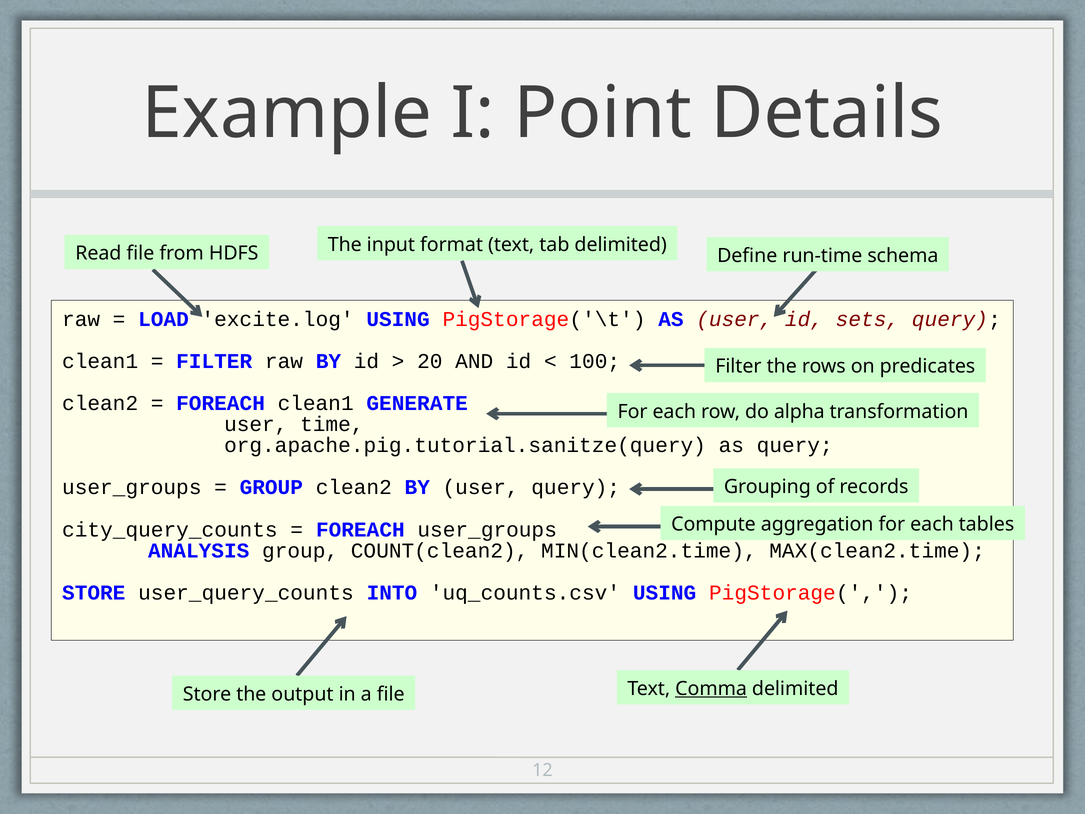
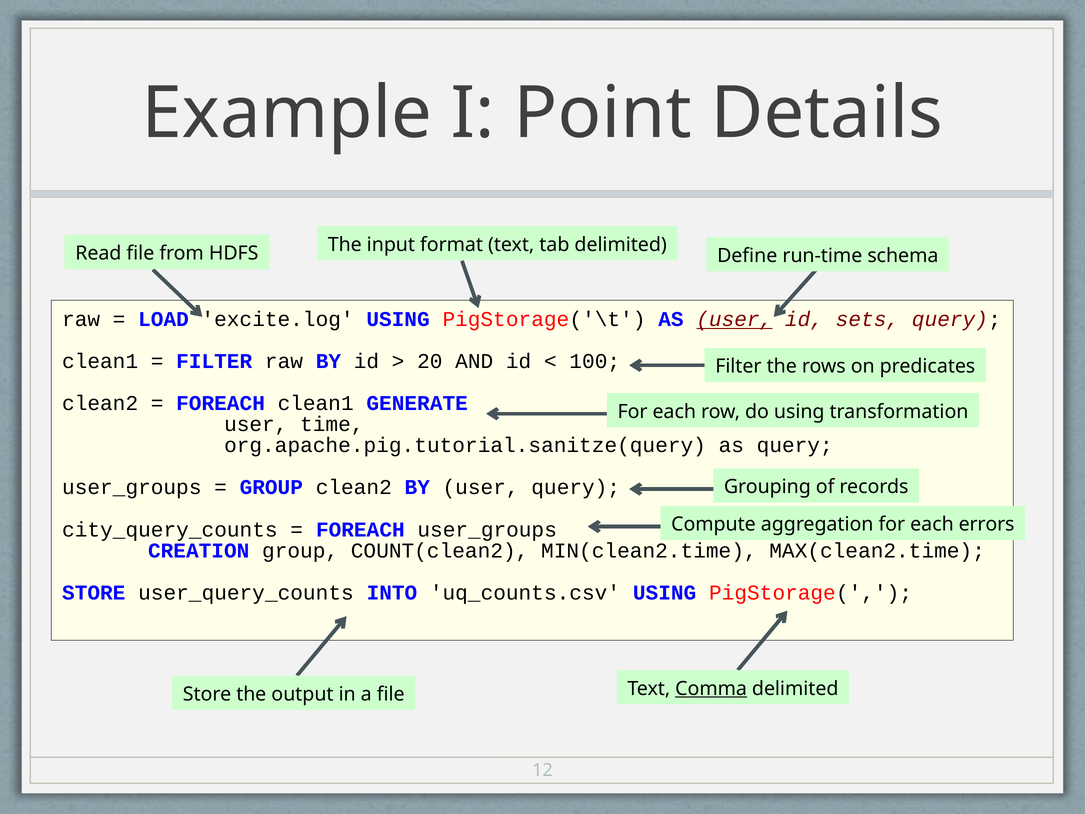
user at (734, 319) underline: none -> present
do alpha: alpha -> using
tables: tables -> errors
ANALYSIS: ANALYSIS -> CREATION
